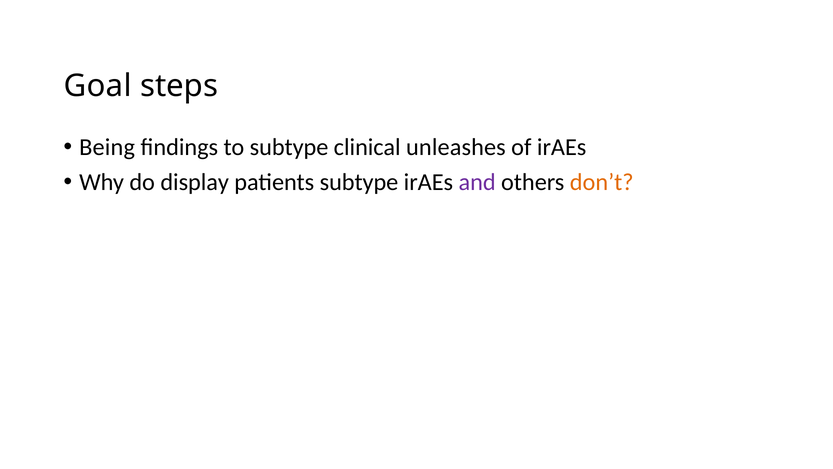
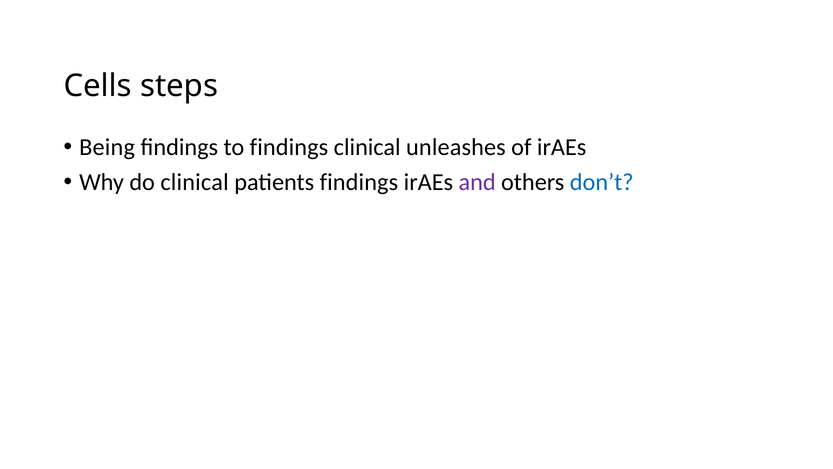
Goal: Goal -> Cells
to subtype: subtype -> findings
do display: display -> clinical
patients subtype: subtype -> findings
don’t colour: orange -> blue
